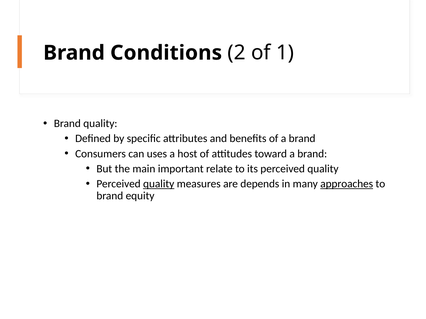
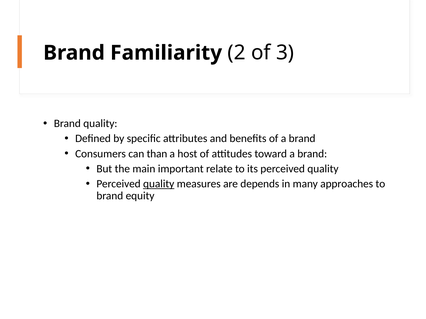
Conditions: Conditions -> Familiarity
1: 1 -> 3
uses: uses -> than
approaches underline: present -> none
